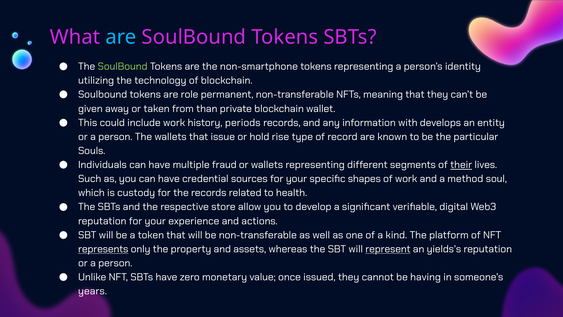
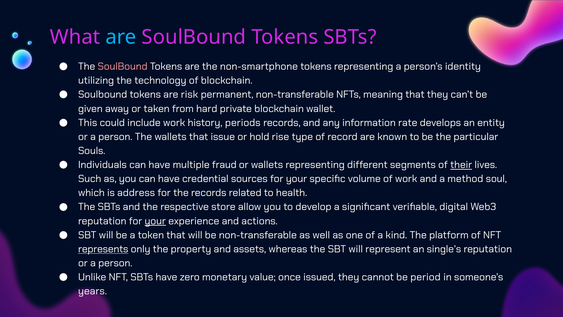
SoulBound at (123, 66) colour: light green -> pink
role: role -> risk
than: than -> hard
with: with -> rate
shapes: shapes -> volume
custody: custody -> address
your at (155, 221) underline: none -> present
represent underline: present -> none
yields’s: yields’s -> single’s
having: having -> period
